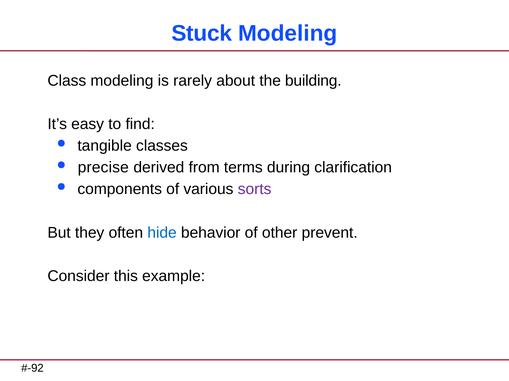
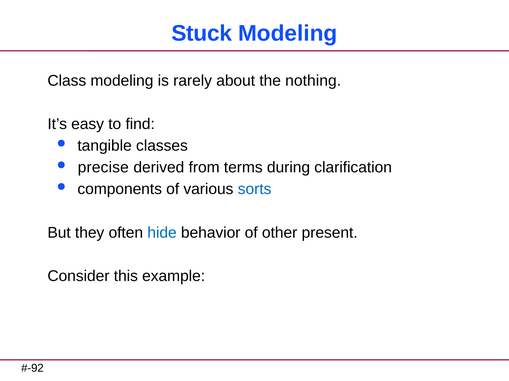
building: building -> nothing
sorts colour: purple -> blue
prevent: prevent -> present
